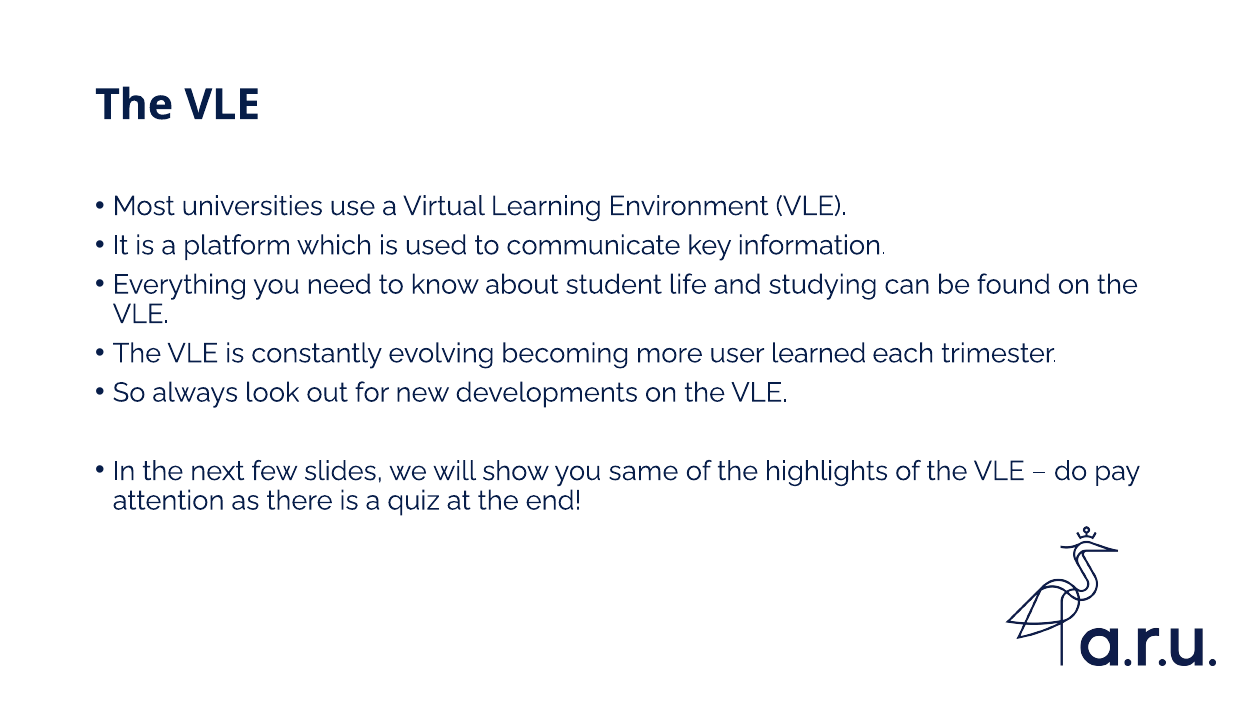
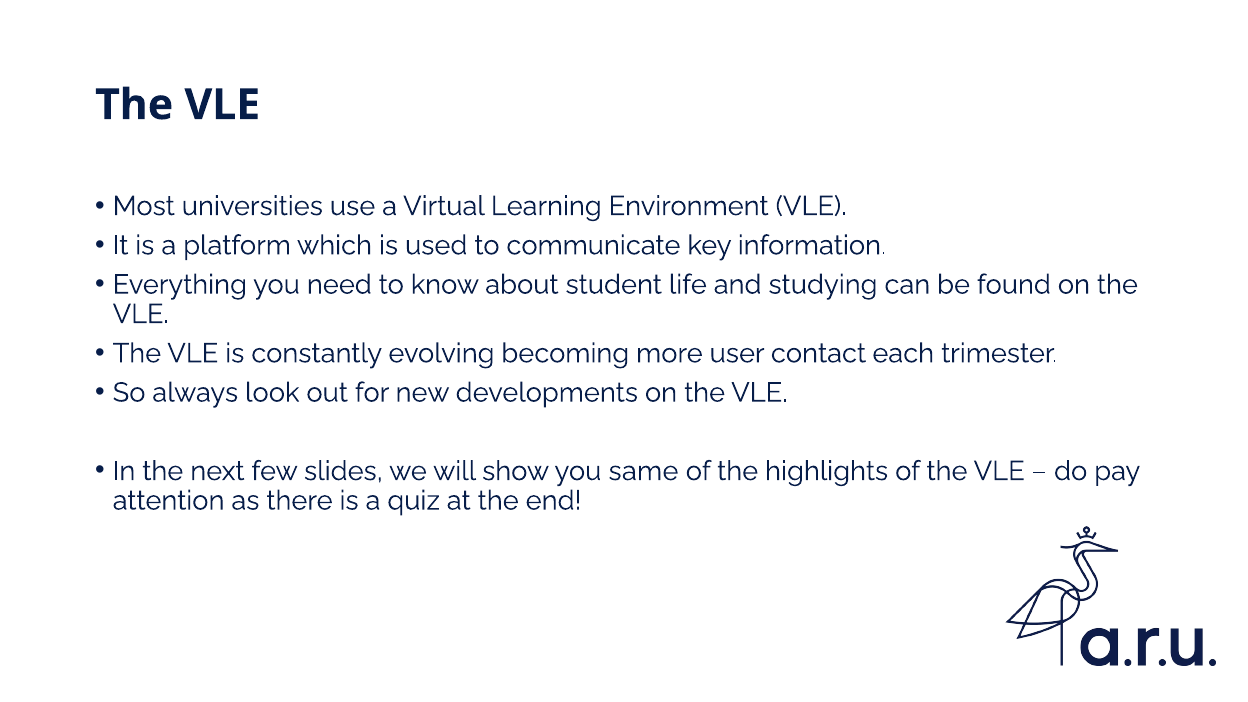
learned: learned -> contact
